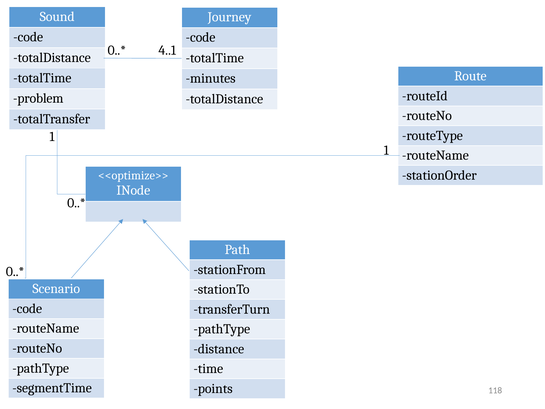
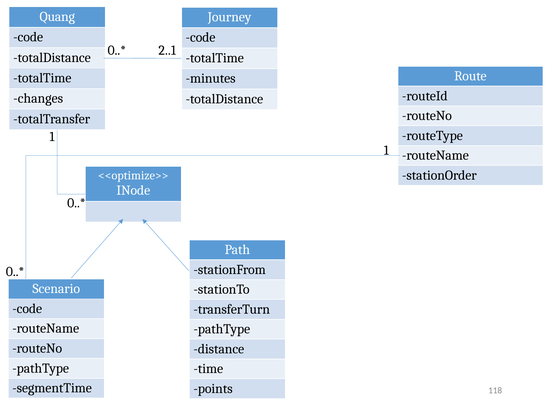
Sound: Sound -> Quang
4..1: 4..1 -> 2..1
problem: problem -> changes
